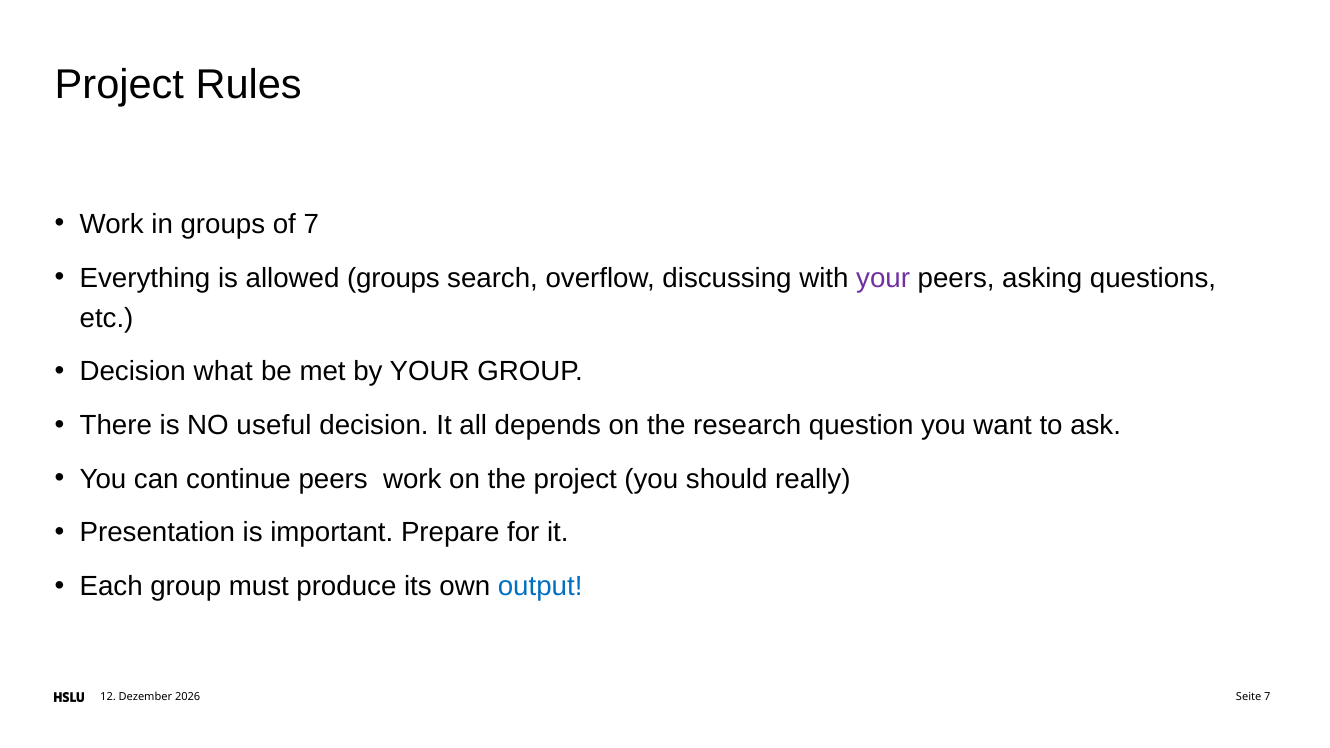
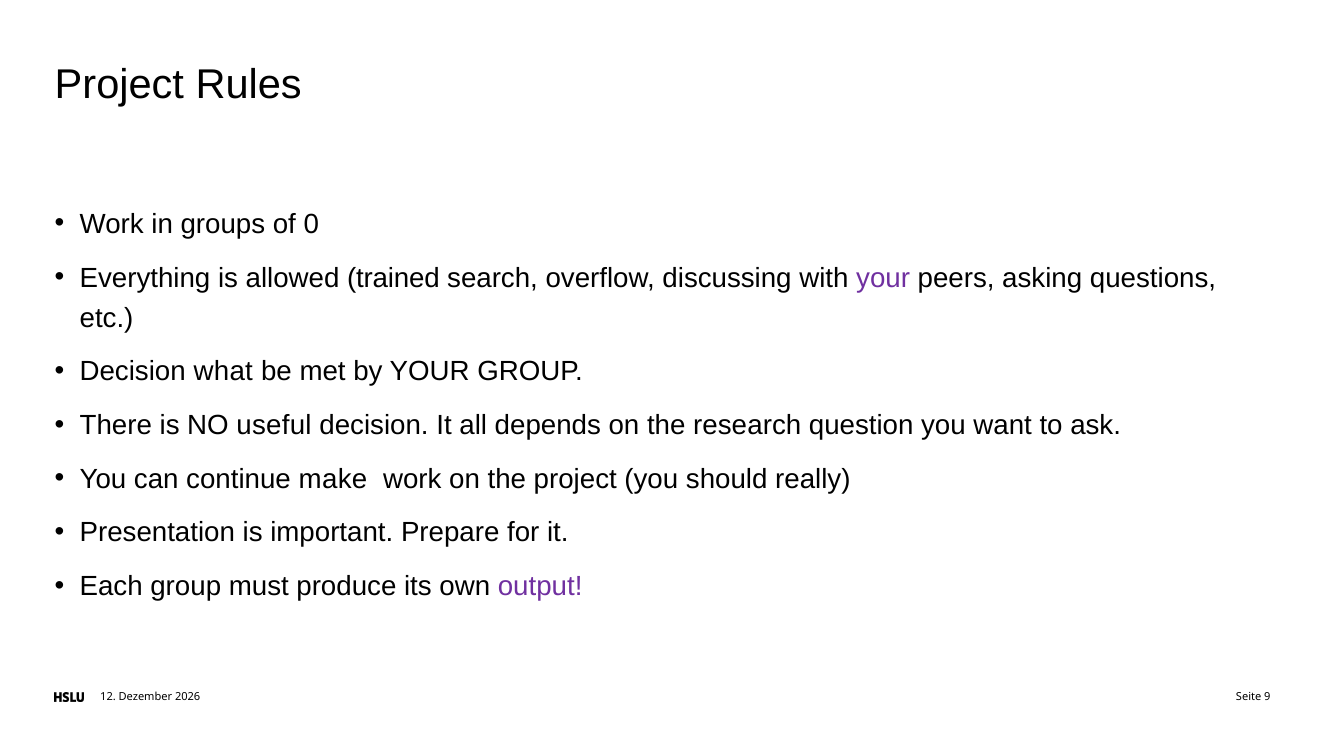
of 7: 7 -> 0
allowed groups: groups -> trained
continue peers: peers -> make
output colour: blue -> purple
Seite 7: 7 -> 9
